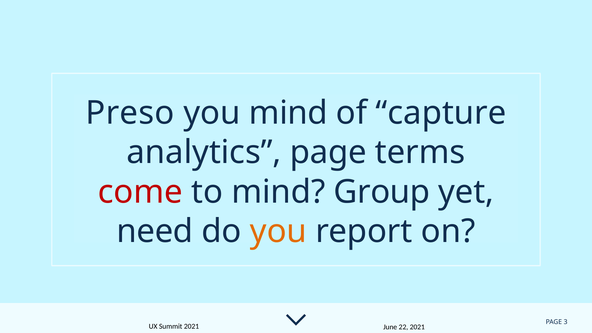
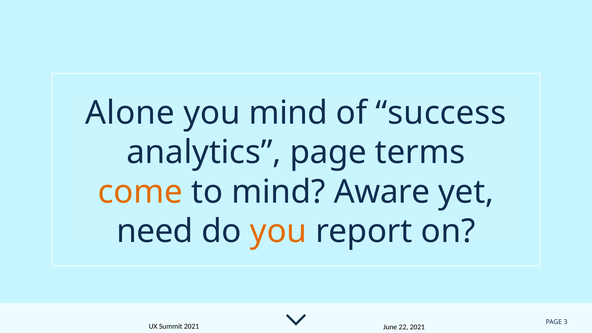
Preso: Preso -> Alone
capture: capture -> success
come colour: red -> orange
Group: Group -> Aware
